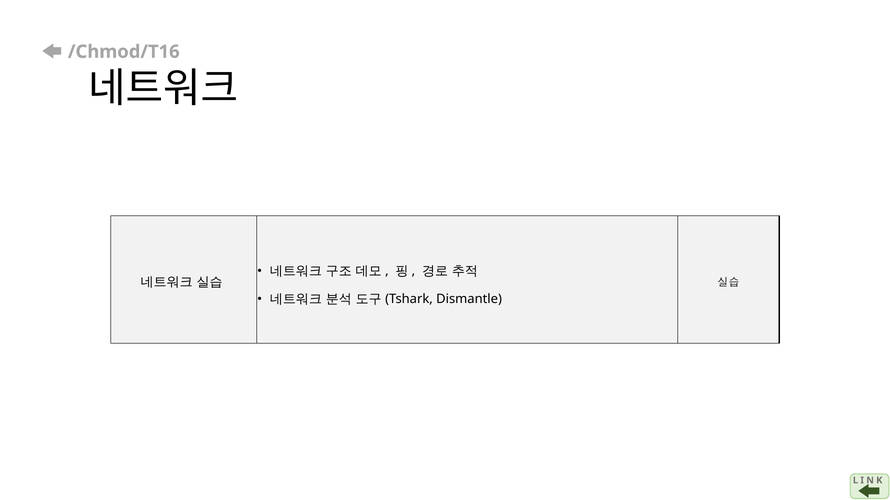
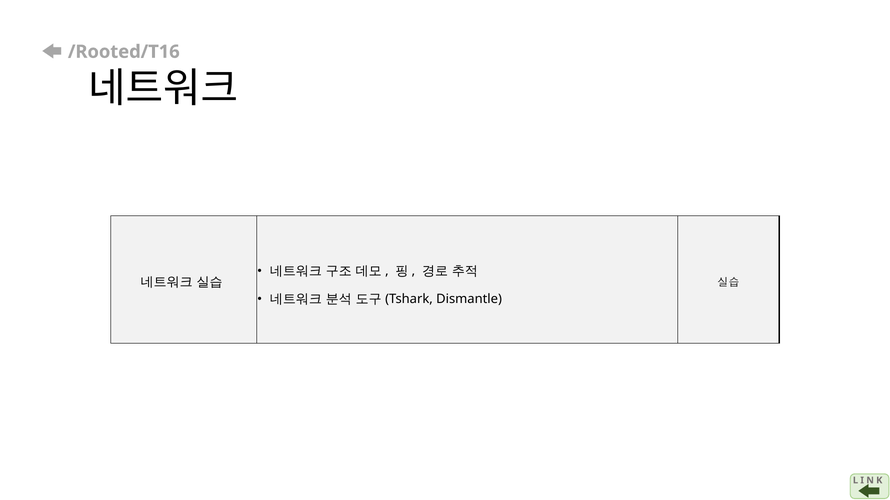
/Chmod/T16: /Chmod/T16 -> /Rooted/T16
